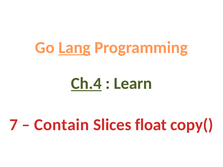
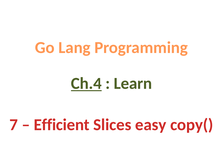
Lang underline: present -> none
Contain: Contain -> Efficient
float: float -> easy
